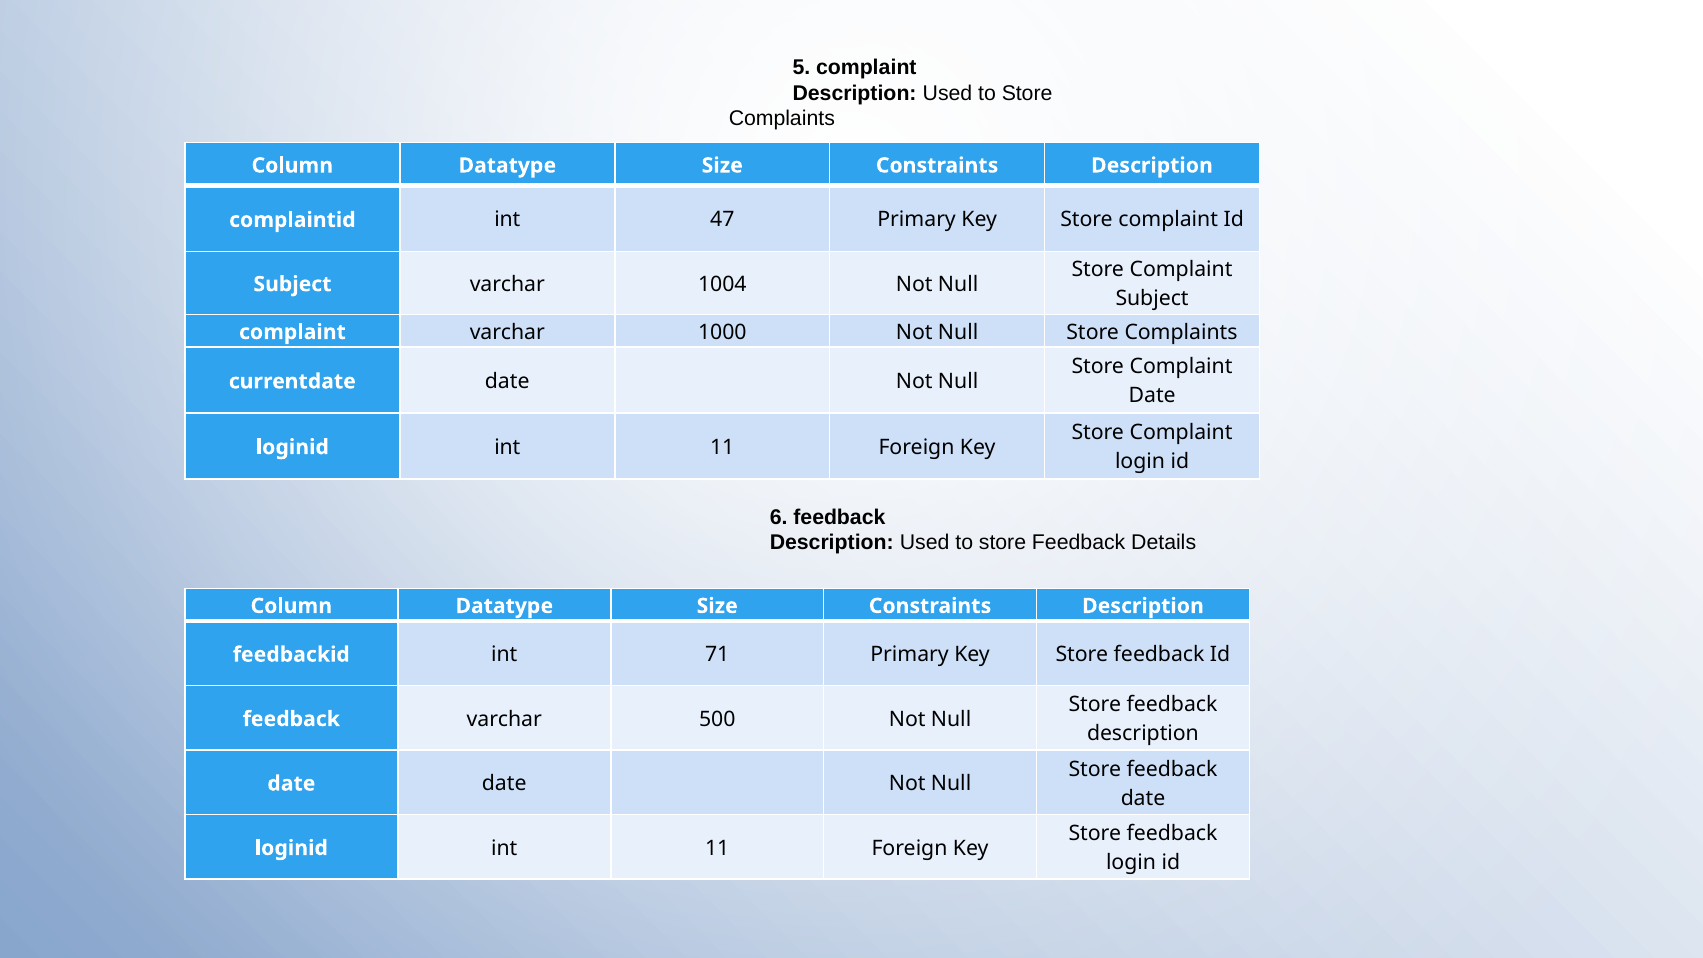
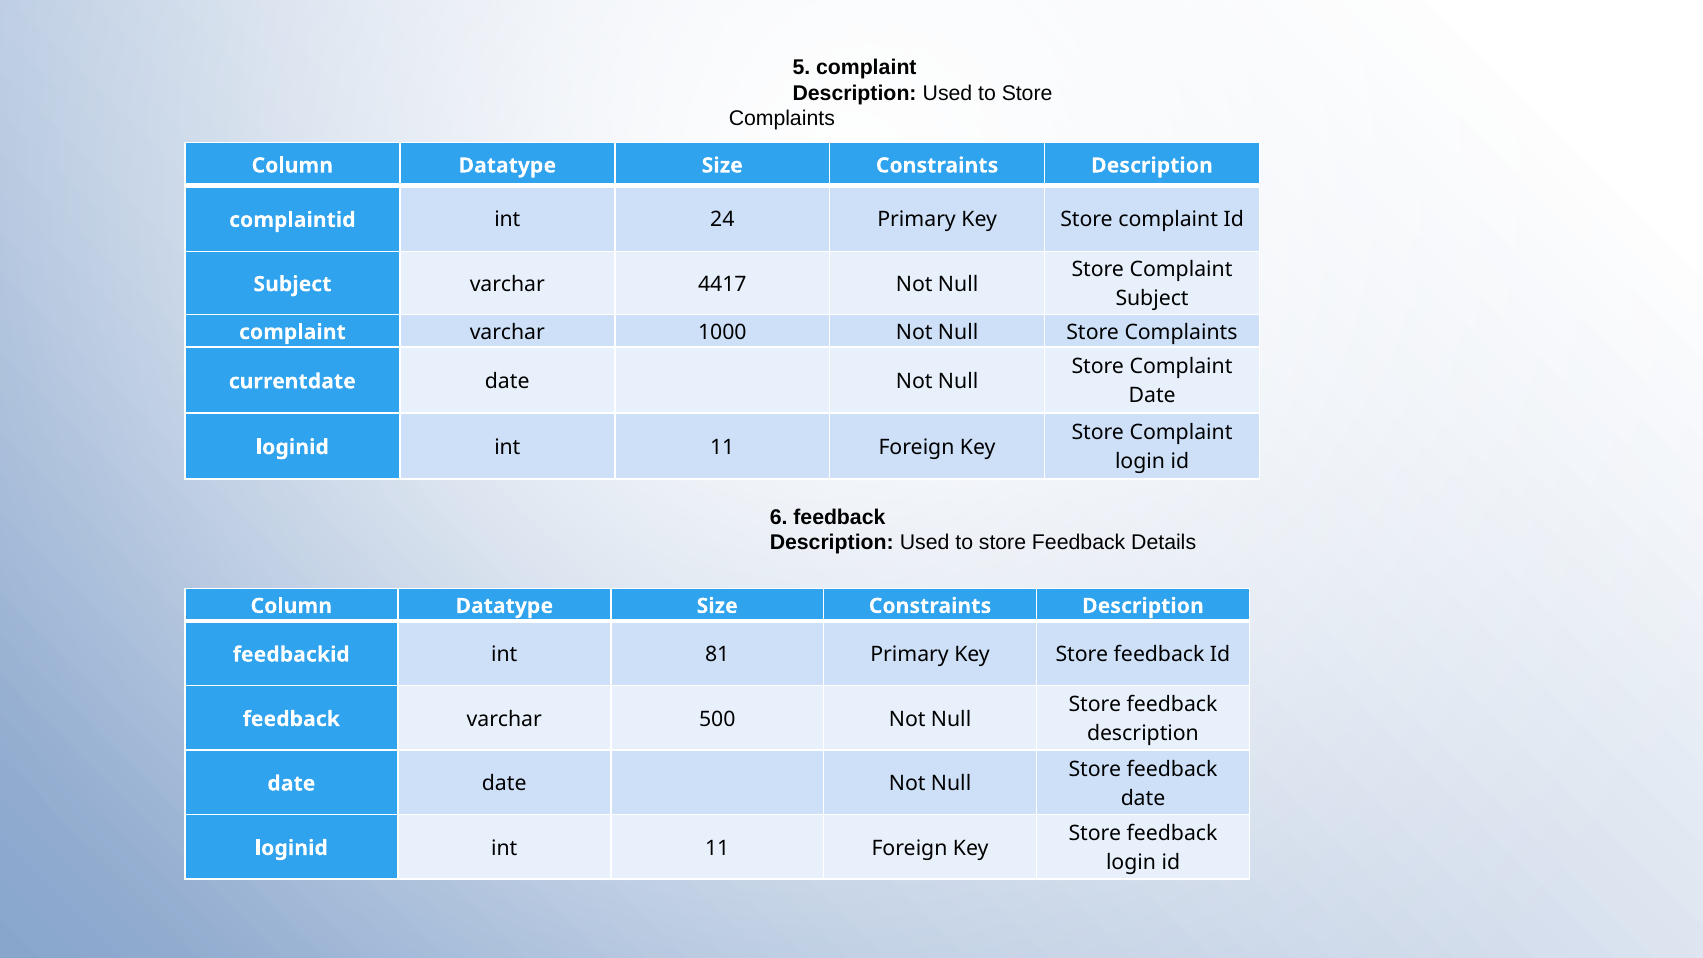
47: 47 -> 24
1004: 1004 -> 4417
71: 71 -> 81
